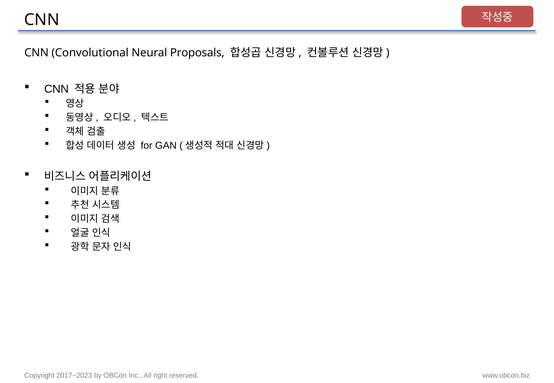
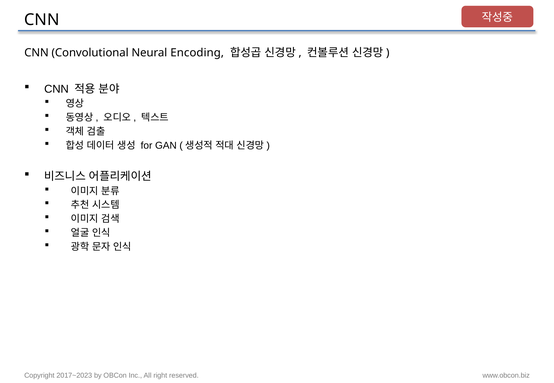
Proposals: Proposals -> Encoding
